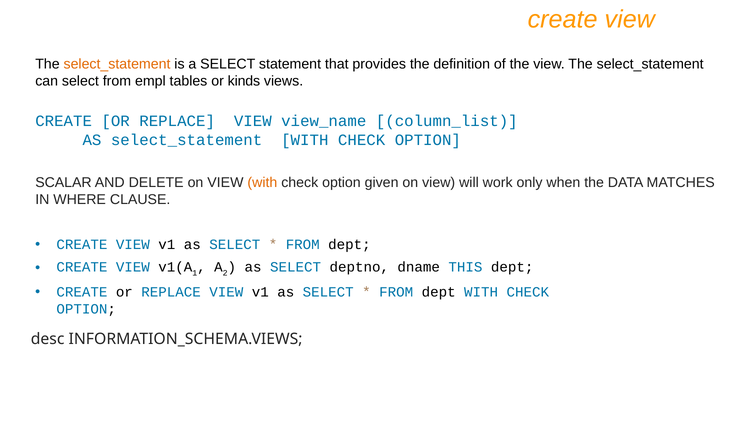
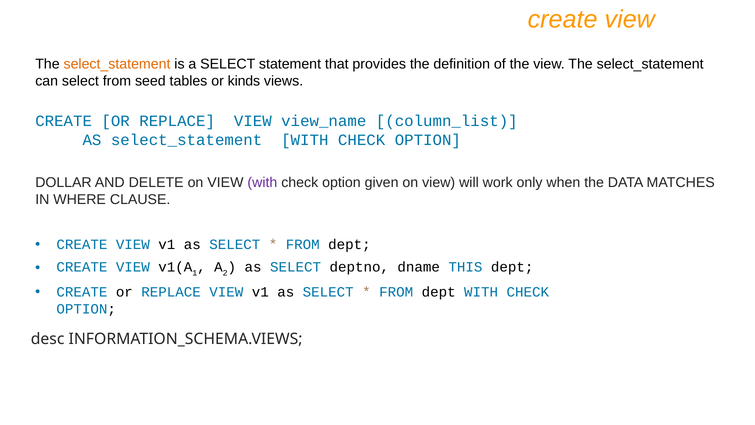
empl: empl -> seed
SCALAR: SCALAR -> DOLLAR
with at (262, 182) colour: orange -> purple
